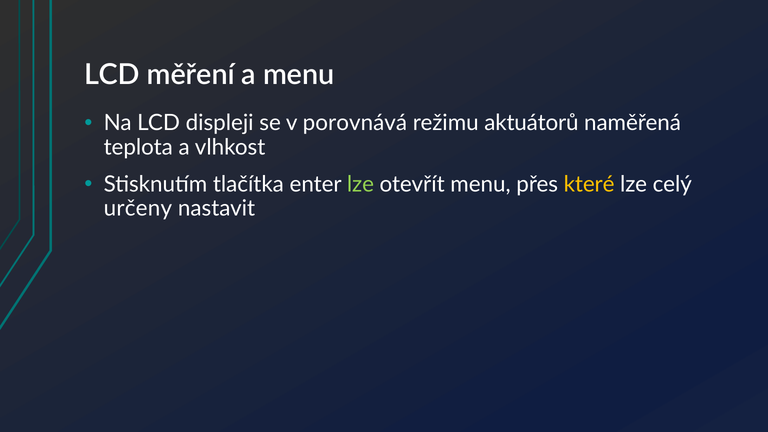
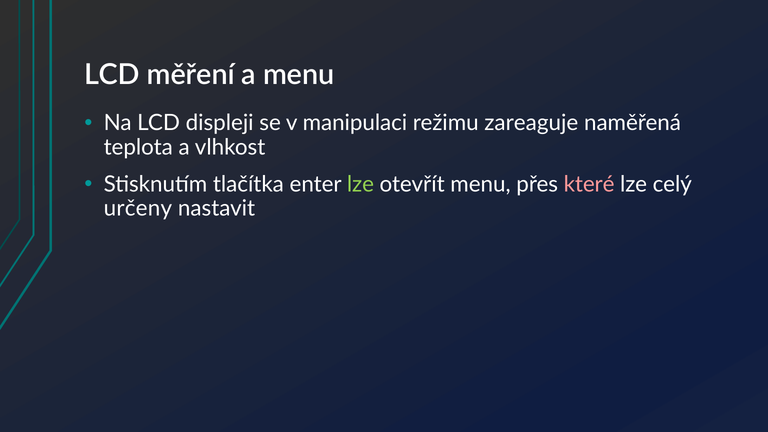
porovnává: porovnává -> manipulaci
aktuátorů: aktuátorů -> zareaguje
které colour: yellow -> pink
